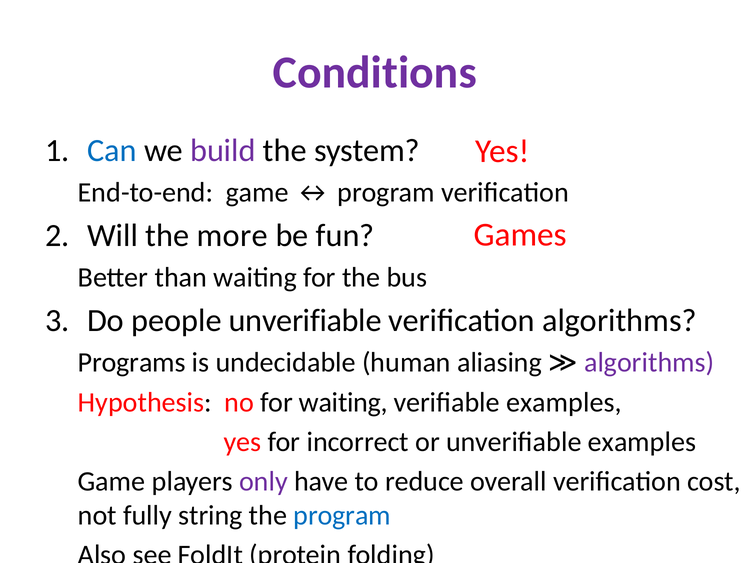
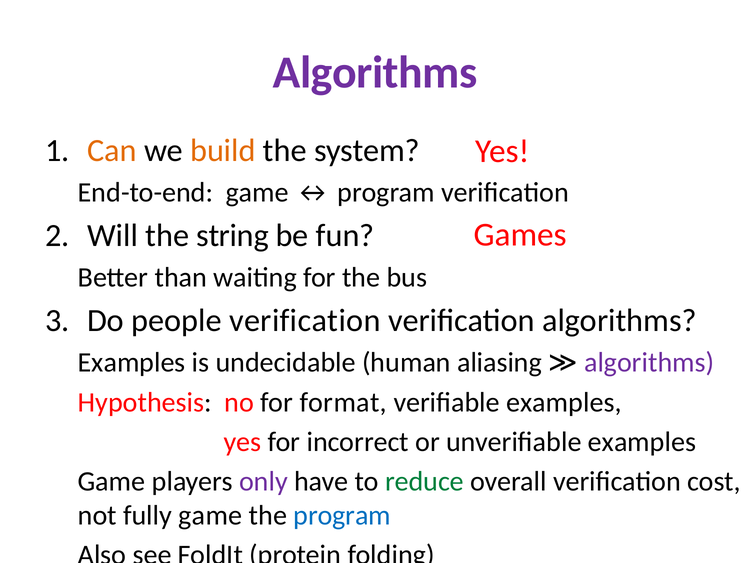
Conditions at (375, 73): Conditions -> Algorithms
Can colour: blue -> orange
build colour: purple -> orange
more: more -> string
people unverifiable: unverifiable -> verification
Programs at (132, 362): Programs -> Examples
for waiting: waiting -> format
reduce colour: black -> green
fully string: string -> game
